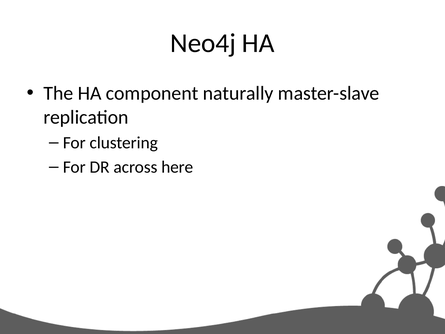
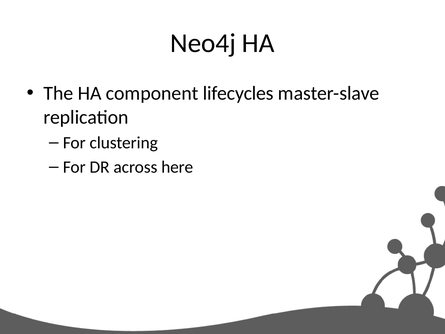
naturally: naturally -> lifecycles
